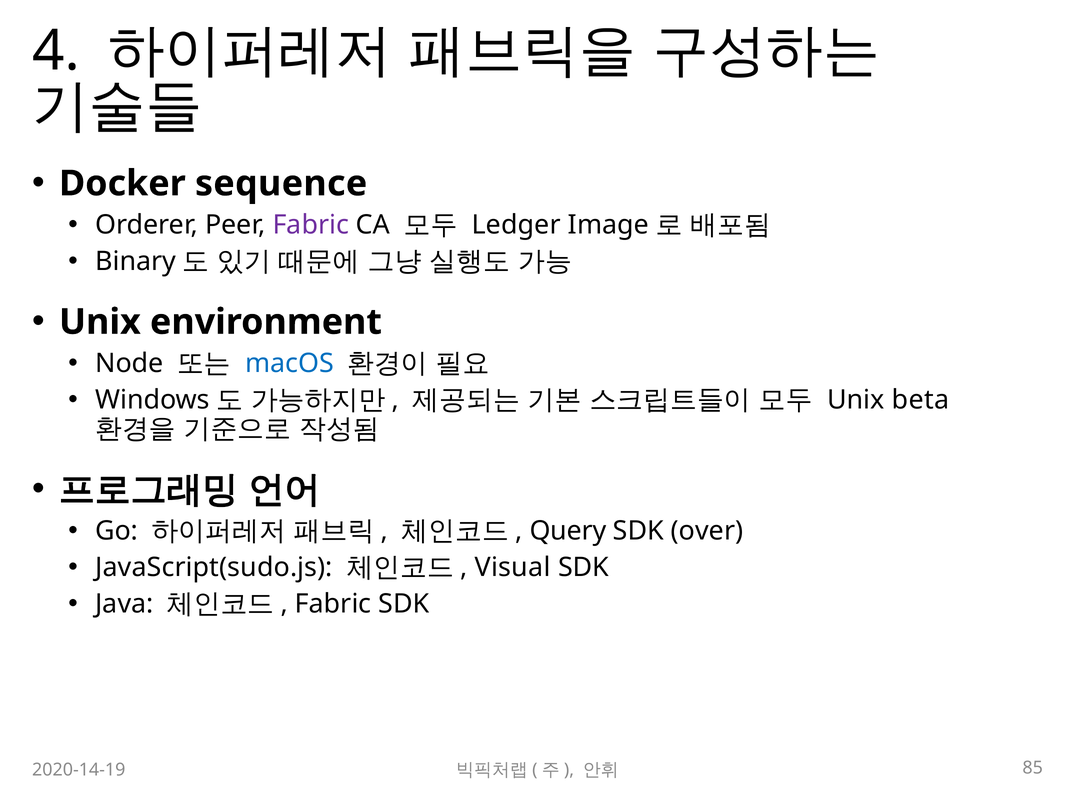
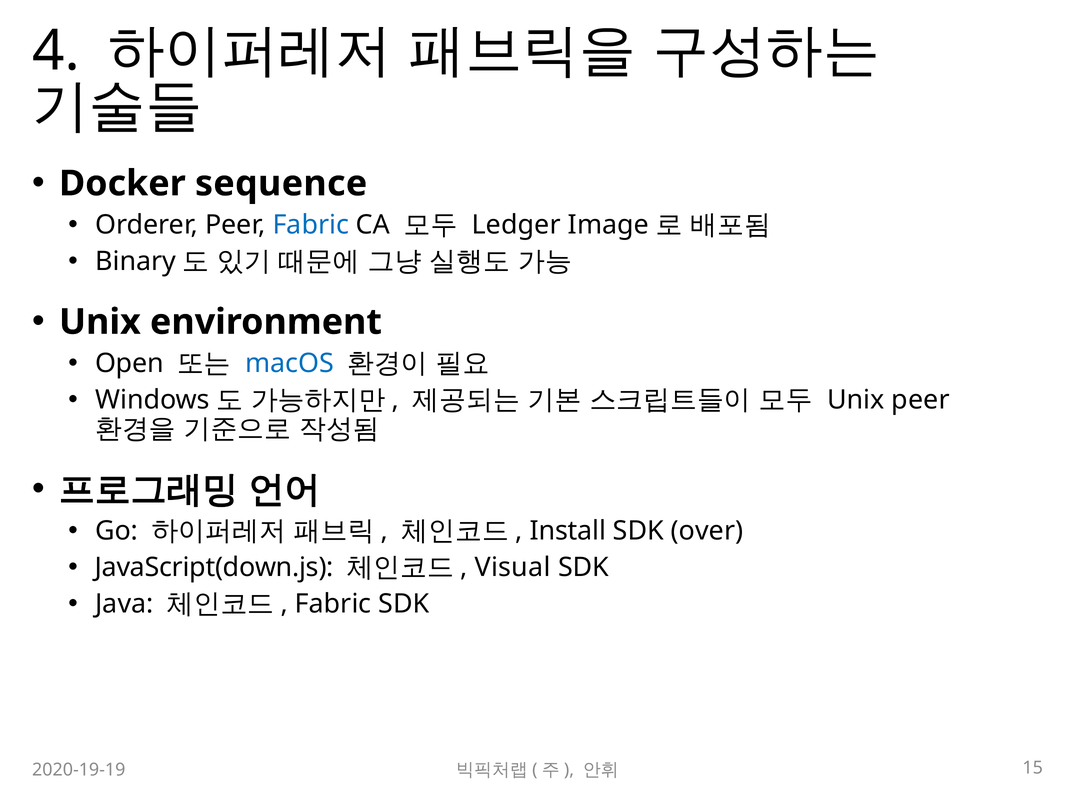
Fabric at (311, 225) colour: purple -> blue
Node: Node -> Open
Unix beta: beta -> peer
Query: Query -> Install
JavaScript(sudo.js: JavaScript(sudo.js -> JavaScript(down.js
2020-14-19: 2020-14-19 -> 2020-19-19
85: 85 -> 15
